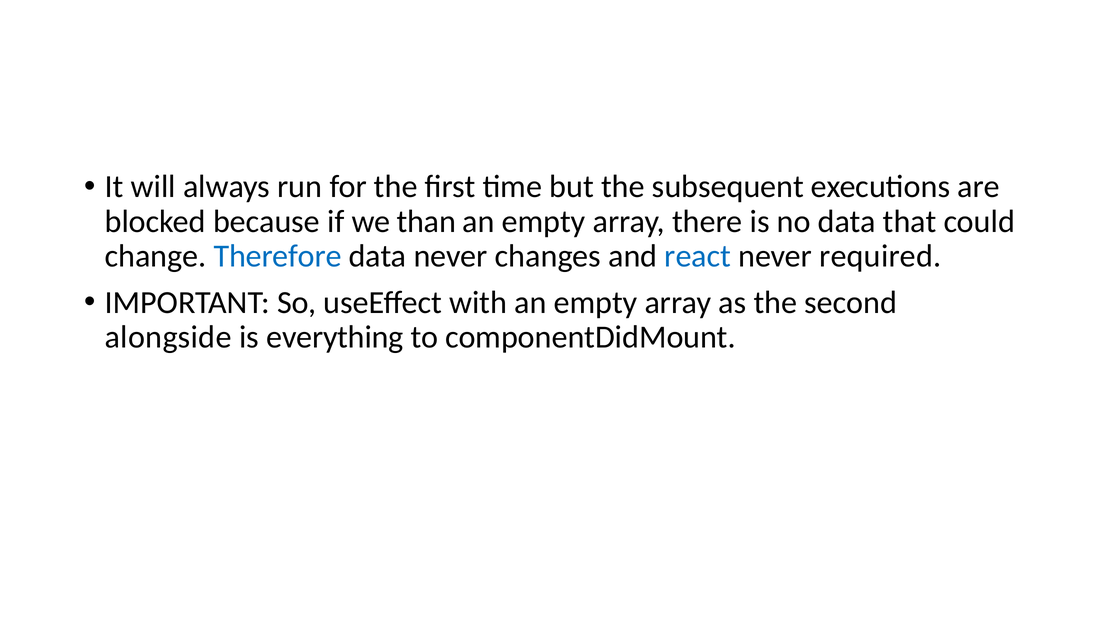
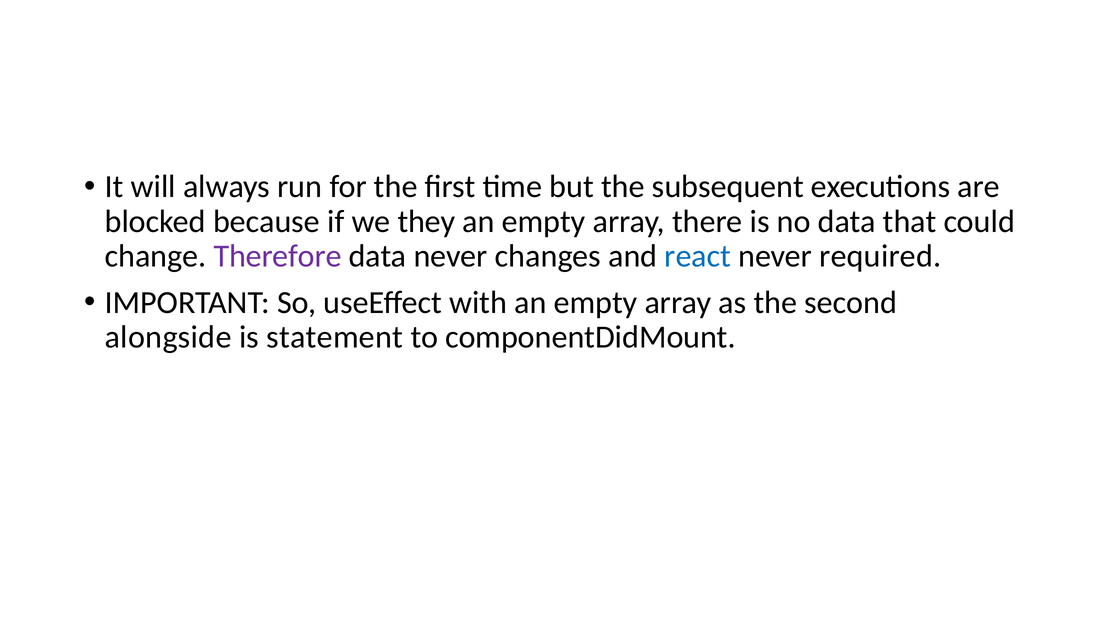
than: than -> they
Therefore colour: blue -> purple
everything: everything -> statement
